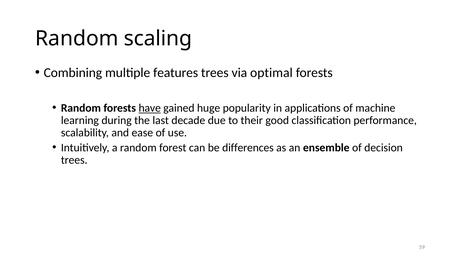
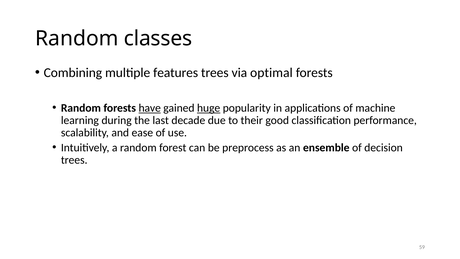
scaling: scaling -> classes
huge underline: none -> present
differences: differences -> preprocess
